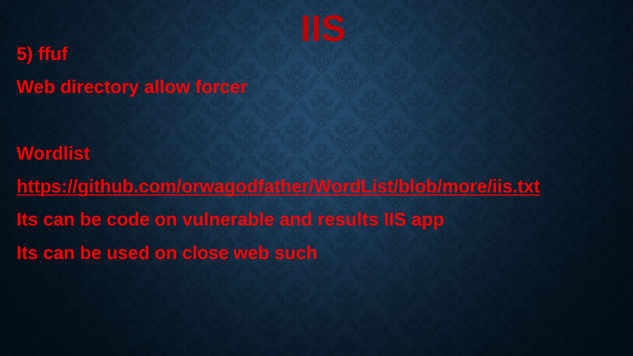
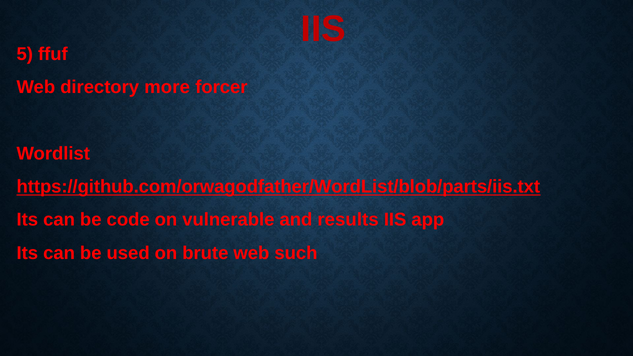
allow: allow -> more
https://github.com/orwagodfather/WordList/blob/more/iis.txt: https://github.com/orwagodfather/WordList/blob/more/iis.txt -> https://github.com/orwagodfather/WordList/blob/parts/iis.txt
close: close -> brute
